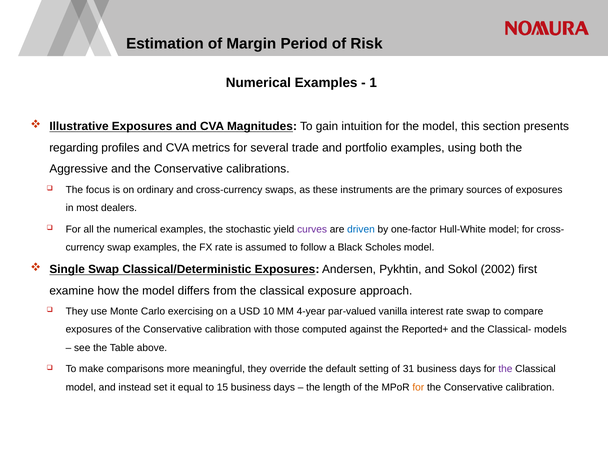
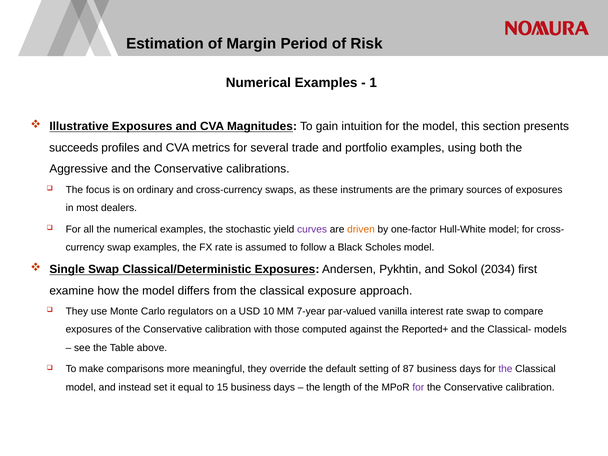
regarding: regarding -> succeeds
driven colour: blue -> orange
2002: 2002 -> 2034
exercising: exercising -> regulators
4-year: 4-year -> 7-year
31: 31 -> 87
for at (418, 387) colour: orange -> purple
